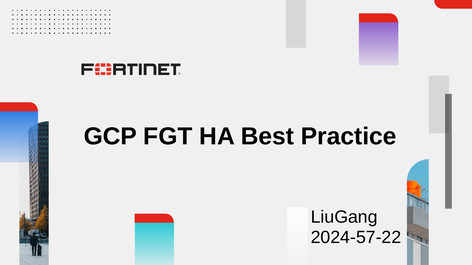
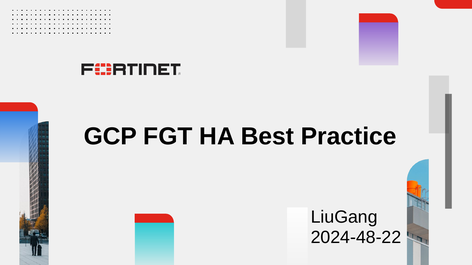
2024-57-22: 2024-57-22 -> 2024-48-22
